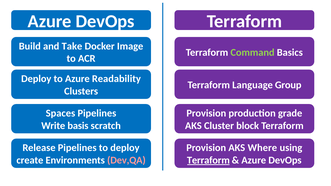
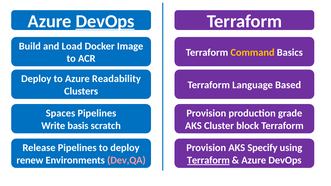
DevOps at (105, 21) underline: none -> present
Take: Take -> Load
Command colour: light green -> yellow
Group: Group -> Based
Where: Where -> Specify
create: create -> renew
